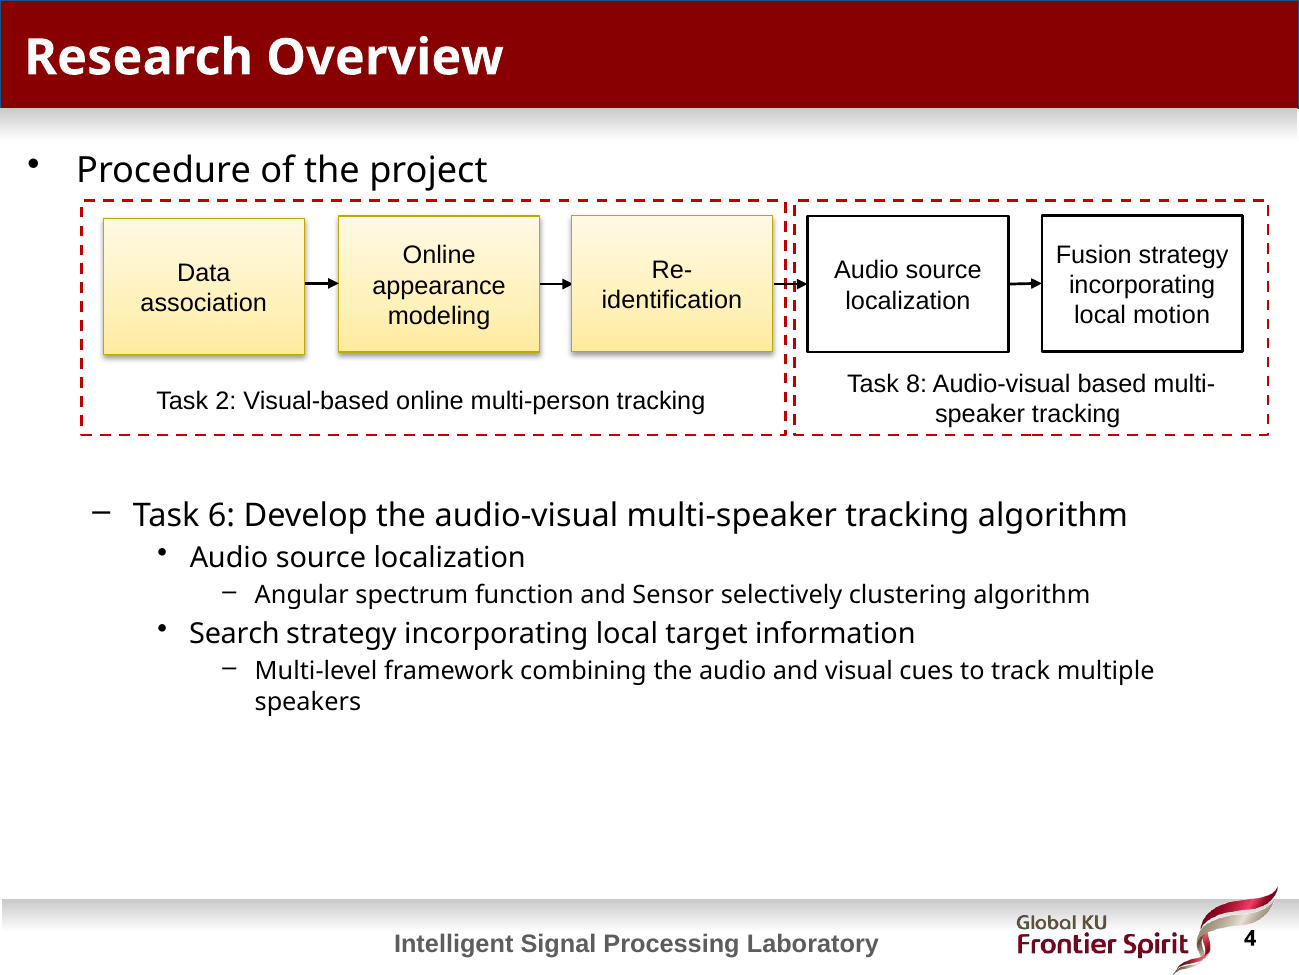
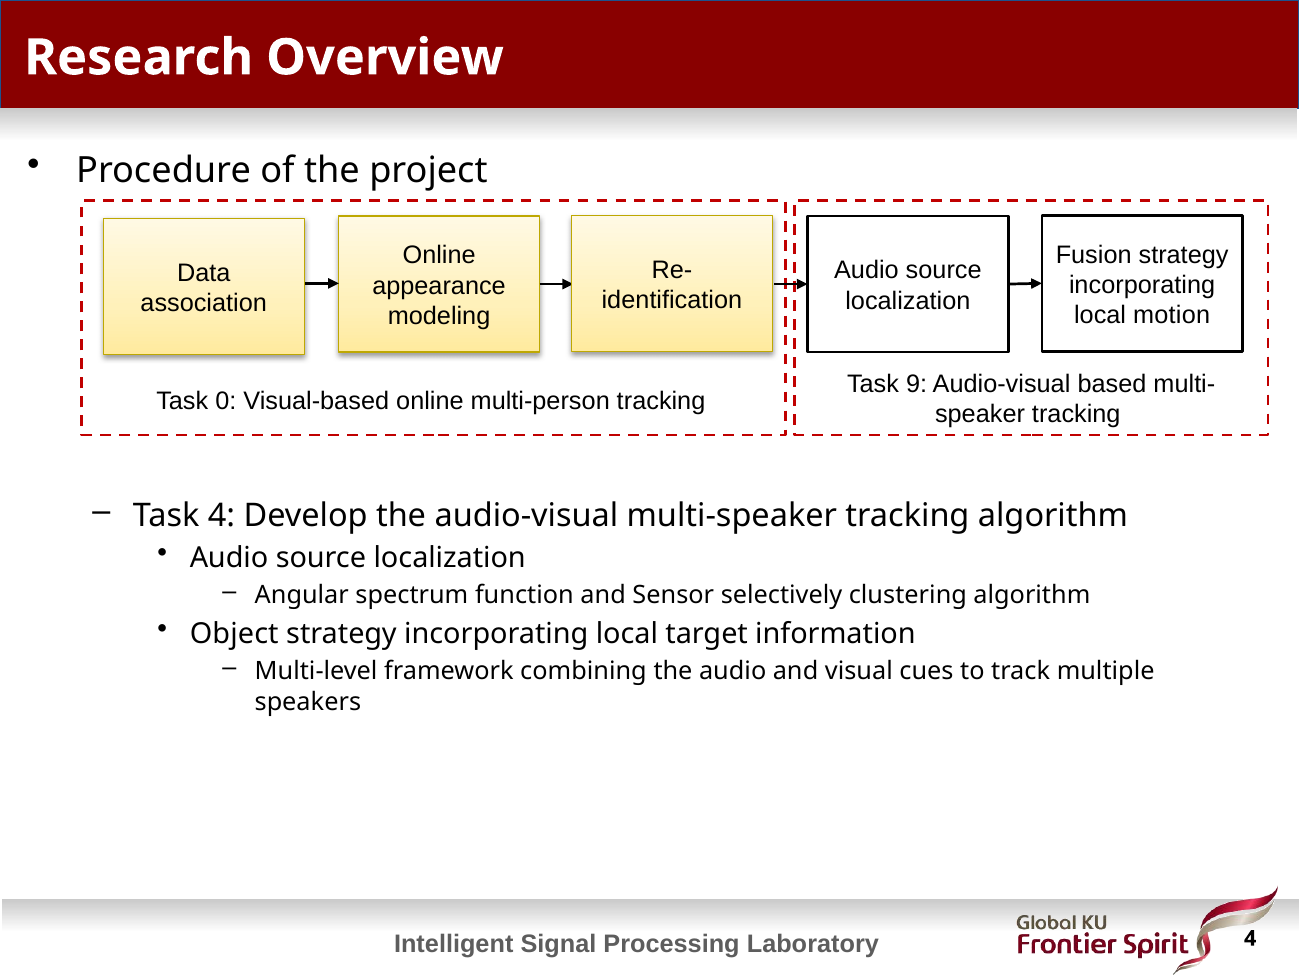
8: 8 -> 9
2: 2 -> 0
Task 6: 6 -> 4
Search: Search -> Object
